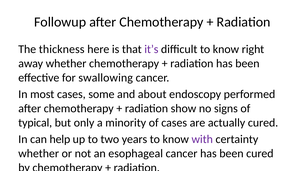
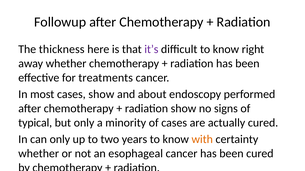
swallowing: swallowing -> treatments
cases some: some -> show
can help: help -> only
with colour: purple -> orange
